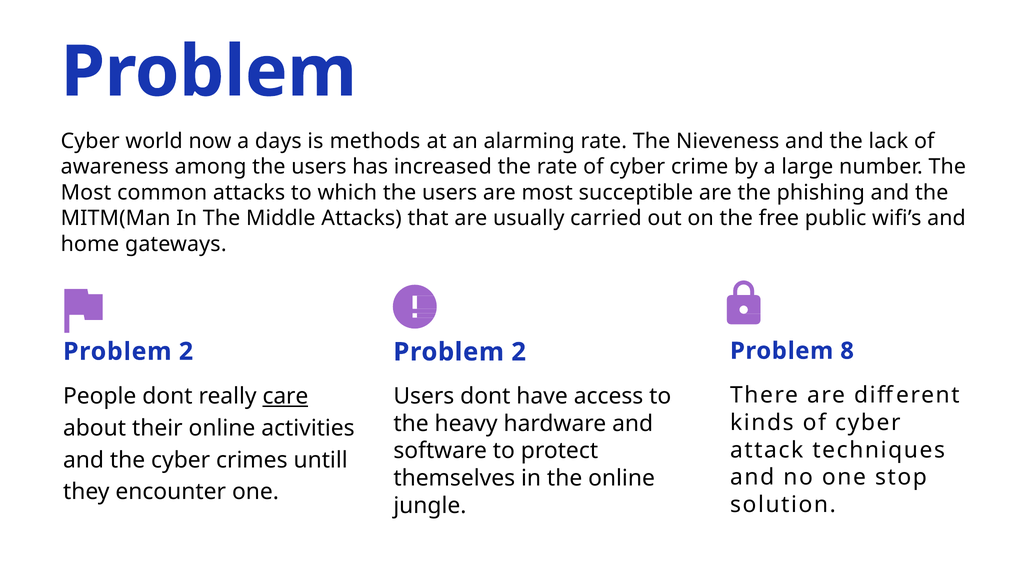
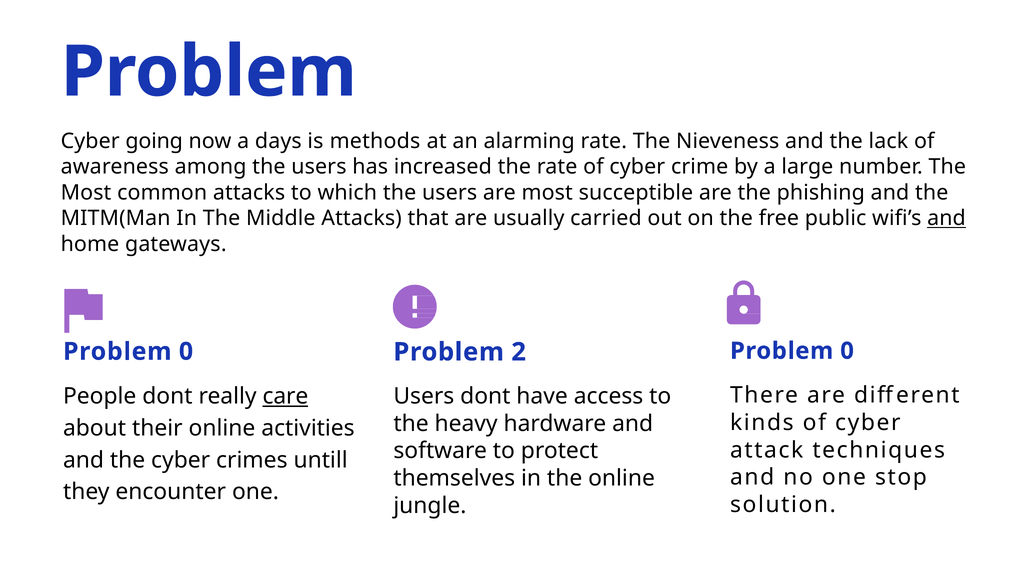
world: world -> going
and at (946, 218) underline: none -> present
8 at (847, 351): 8 -> 0
2 at (186, 352): 2 -> 0
